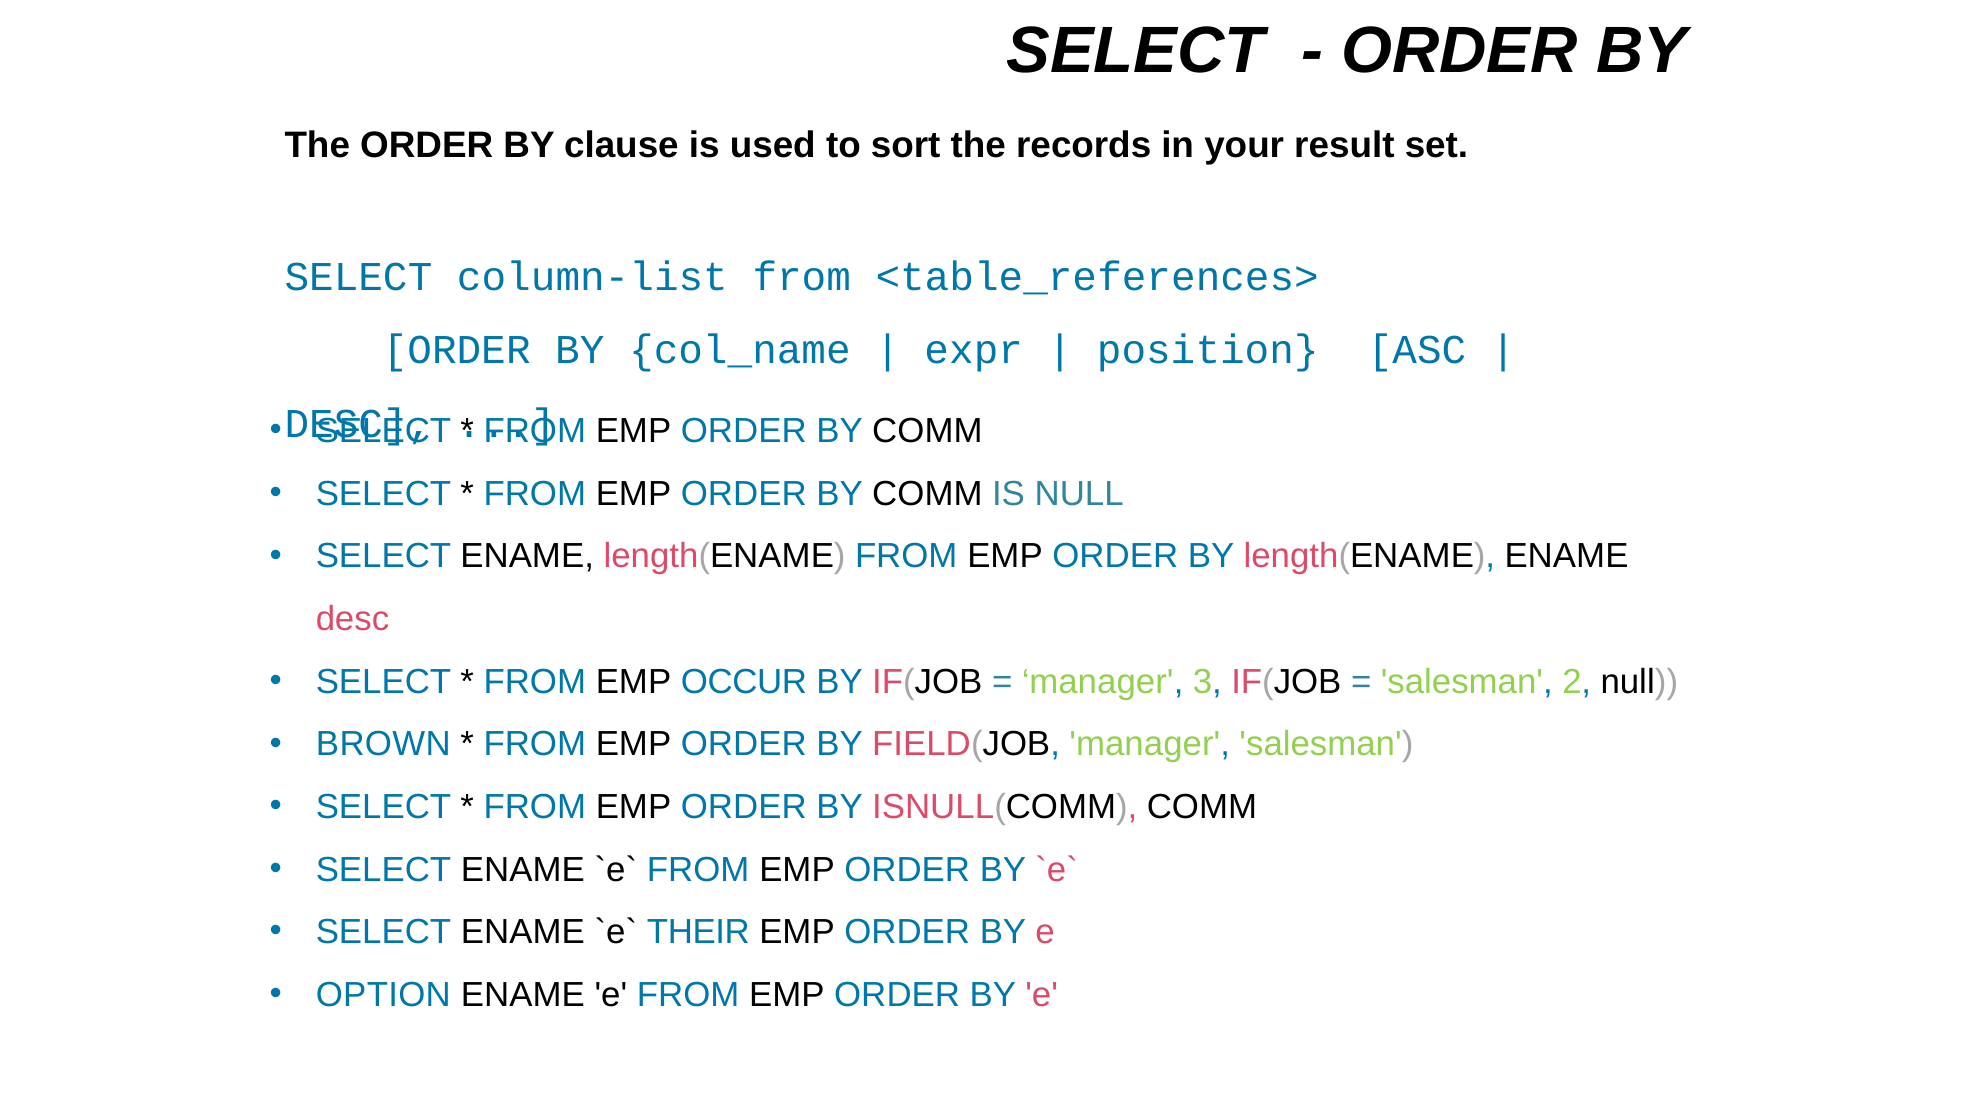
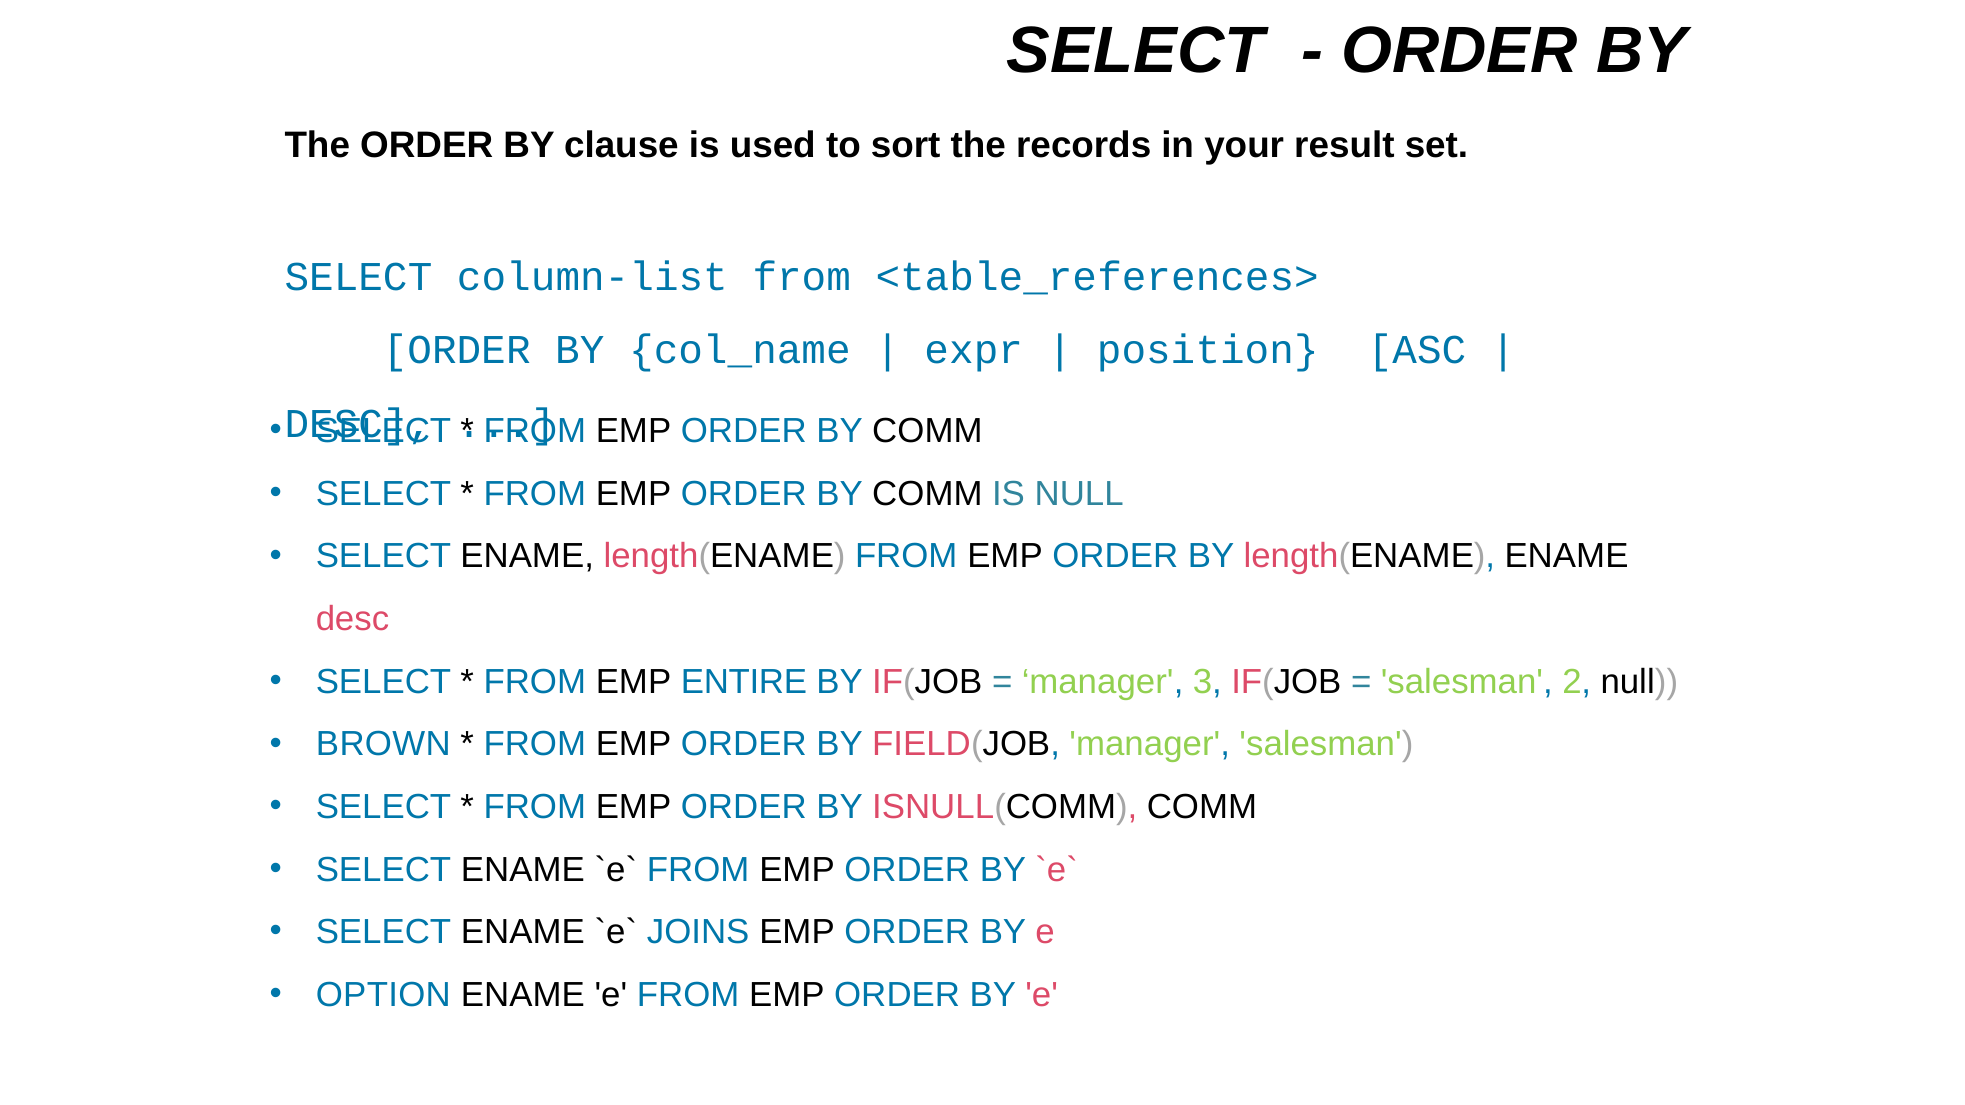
OCCUR: OCCUR -> ENTIRE
THEIR: THEIR -> JOINS
